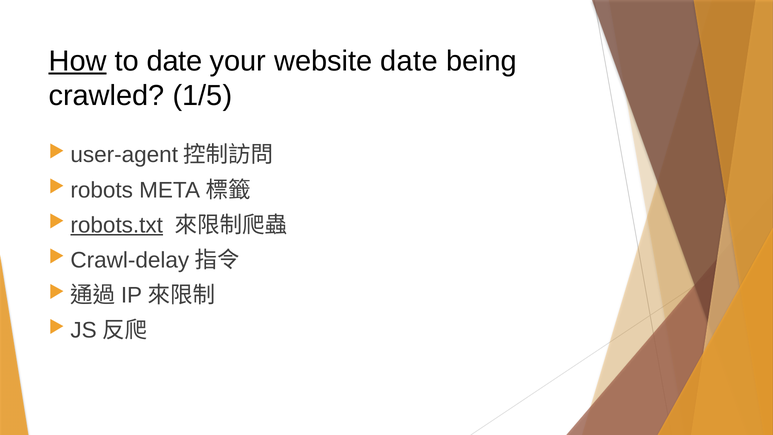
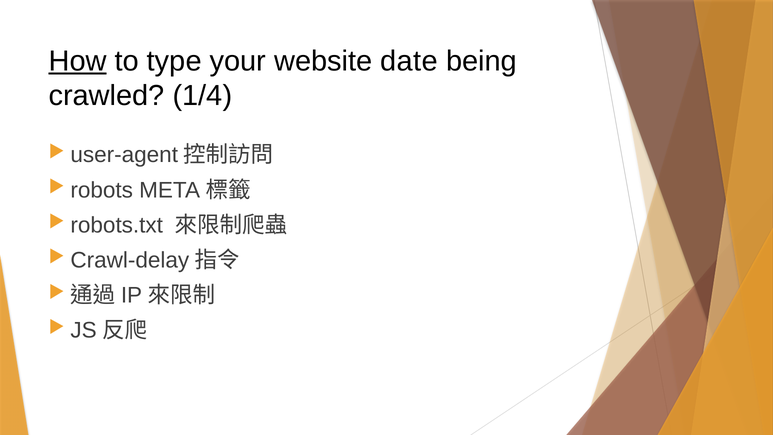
to date: date -> type
1/5: 1/5 -> 1/4
robots.txt underline: present -> none
